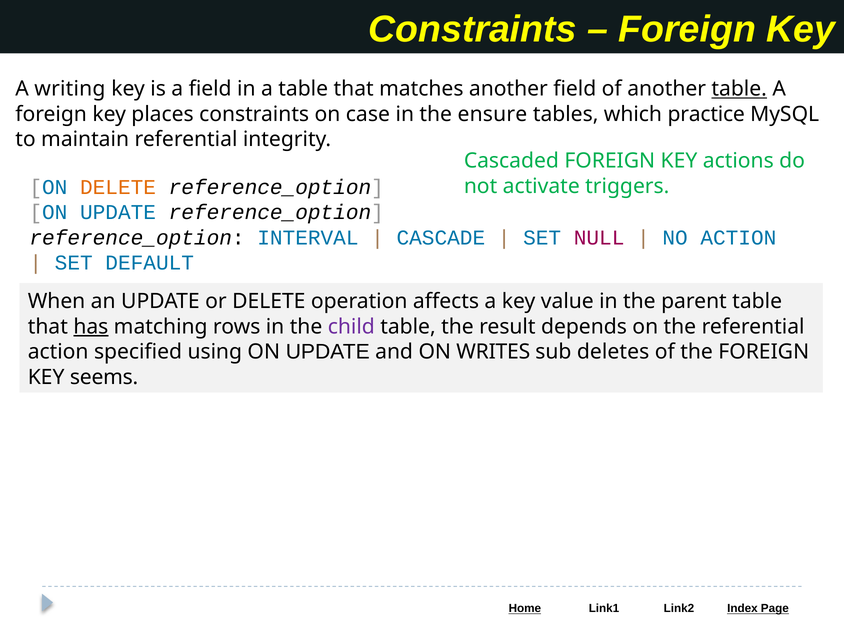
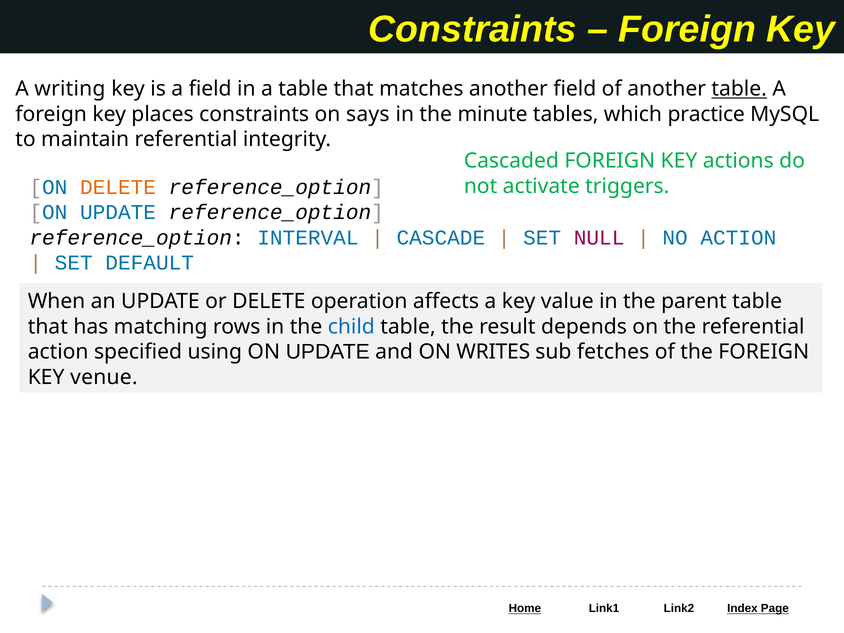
case: case -> says
ensure: ensure -> minute
has underline: present -> none
child colour: purple -> blue
deletes: deletes -> fetches
seems: seems -> venue
